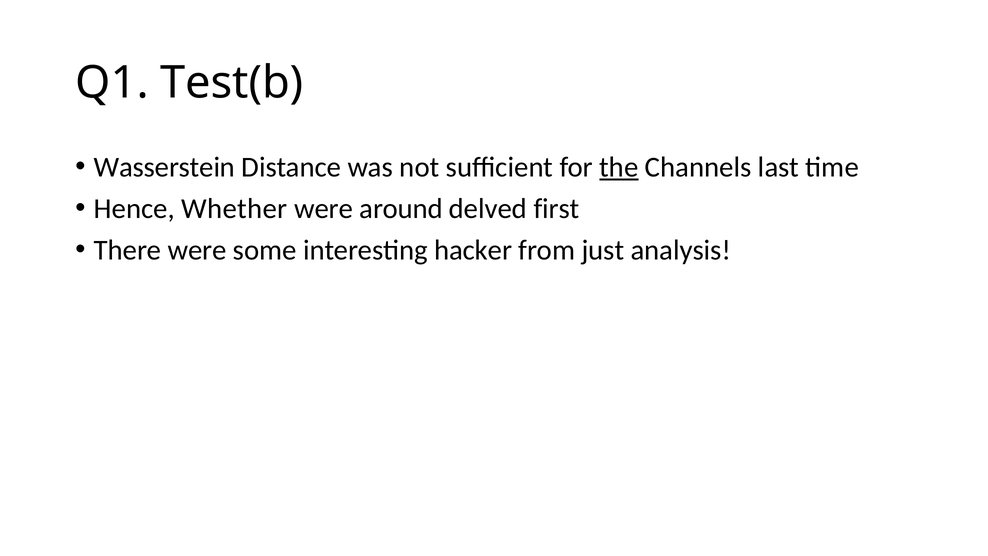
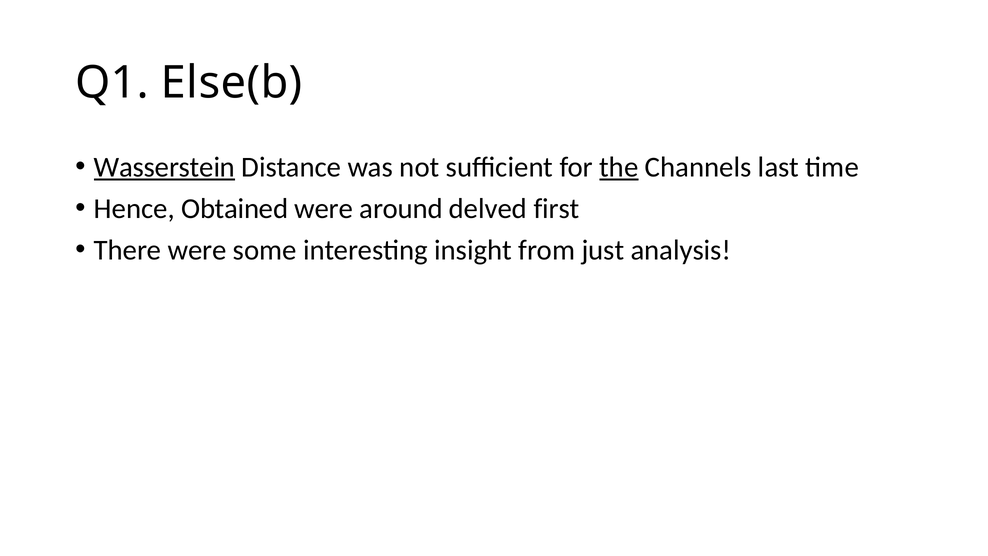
Test(b: Test(b -> Else(b
Wasserstein underline: none -> present
Whether: Whether -> Obtained
hacker: hacker -> insight
